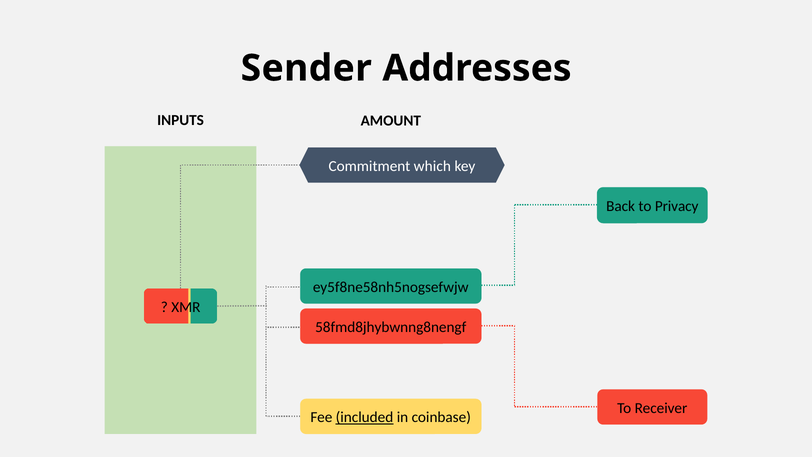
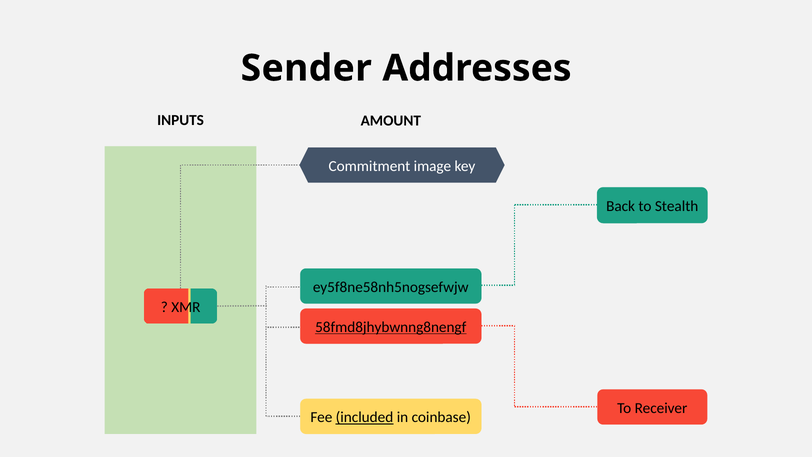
which: which -> image
Privacy: Privacy -> Stealth
58fmd8jhybwnng8nengf underline: none -> present
